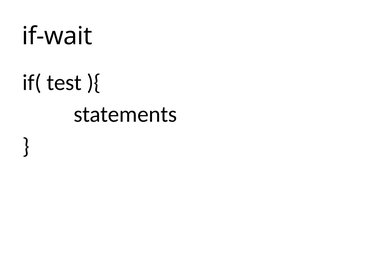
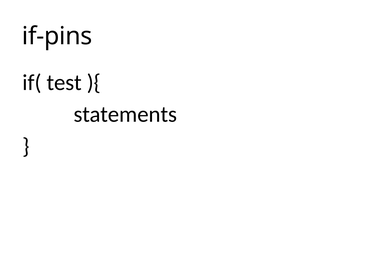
if-wait: if-wait -> if-pins
